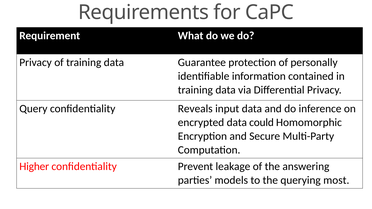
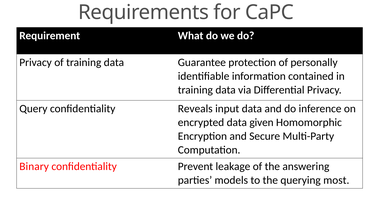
could: could -> given
Higher: Higher -> Binary
